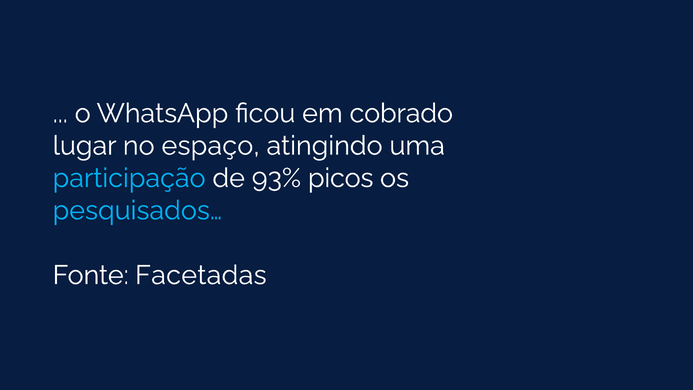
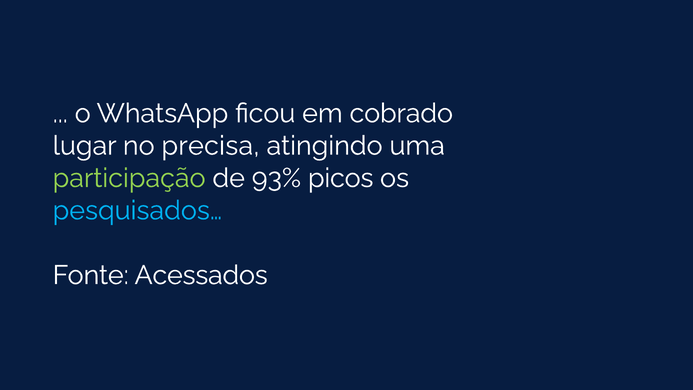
espaço: espaço -> precisa
participação colour: light blue -> light green
Facetadas: Facetadas -> Acessados
